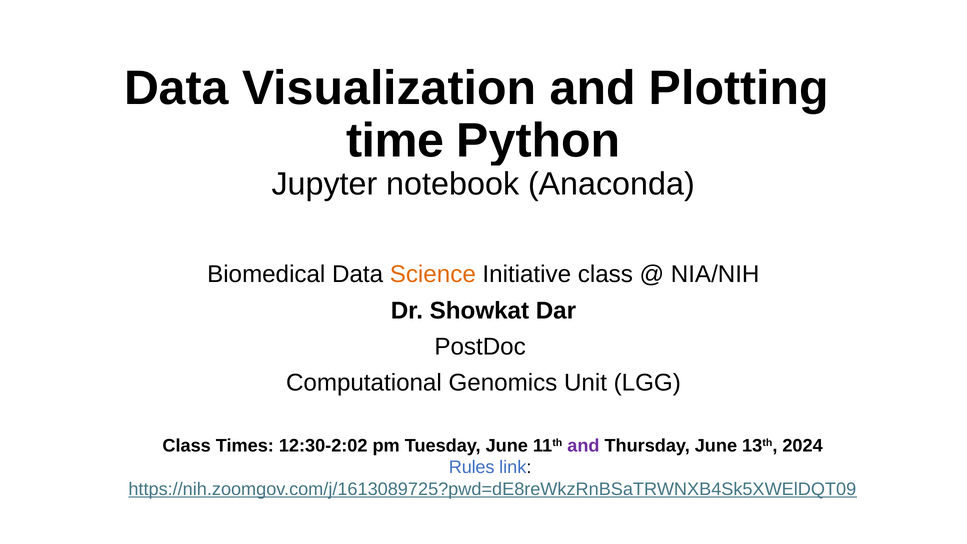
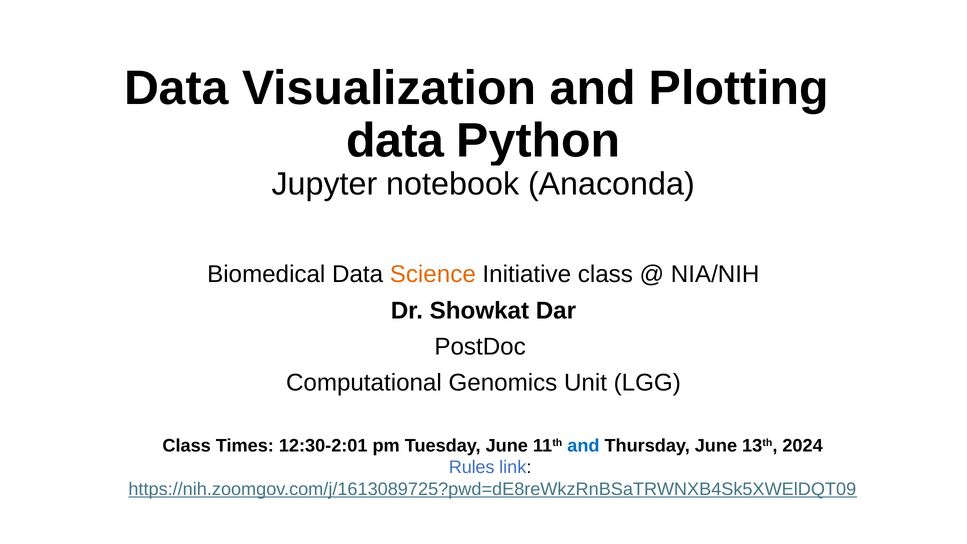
time at (395, 141): time -> data
12:30-2:02: 12:30-2:02 -> 12:30-2:01
and at (583, 446) colour: purple -> blue
